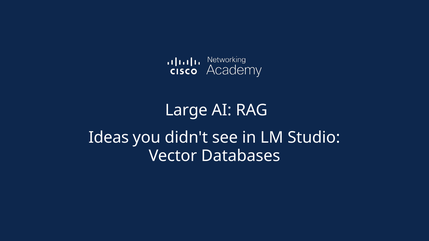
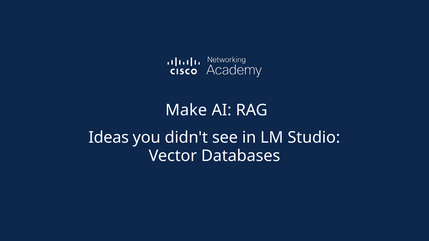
Large: Large -> Make
